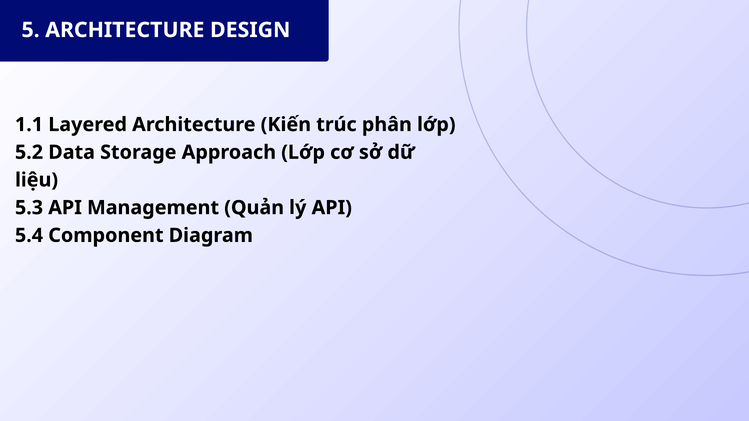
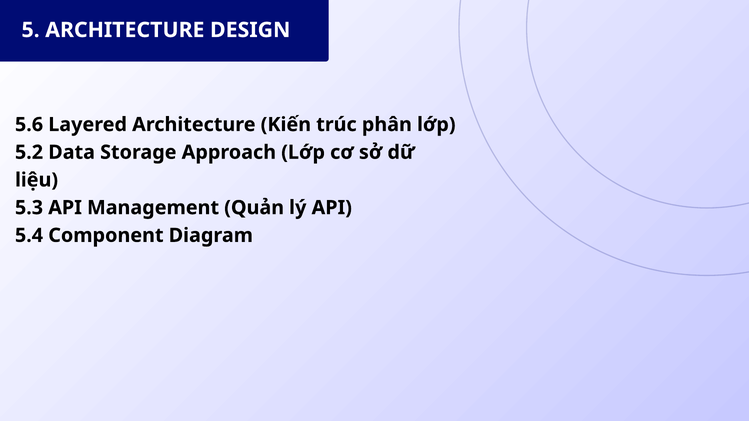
1.1: 1.1 -> 5.6
